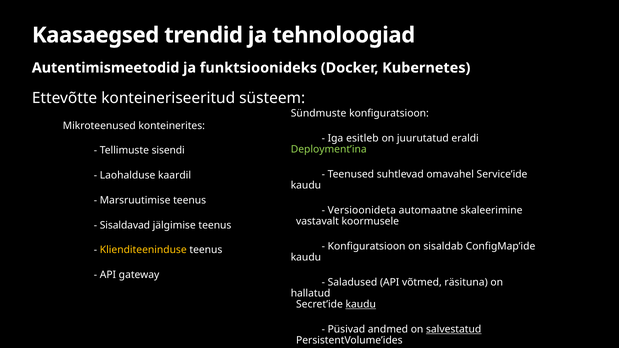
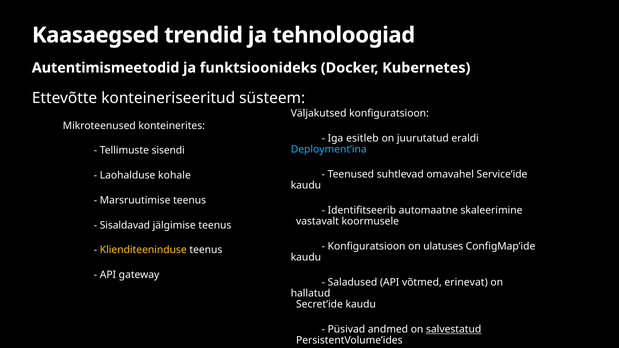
Sündmuste: Sündmuste -> Väljakutsed
Deployment’ina colour: light green -> light blue
kaardil: kaardil -> kohale
Versioonideta: Versioonideta -> Identifitseerib
sisaldab: sisaldab -> ulatuses
räsituna: räsituna -> erinevat
kaudu at (361, 305) underline: present -> none
